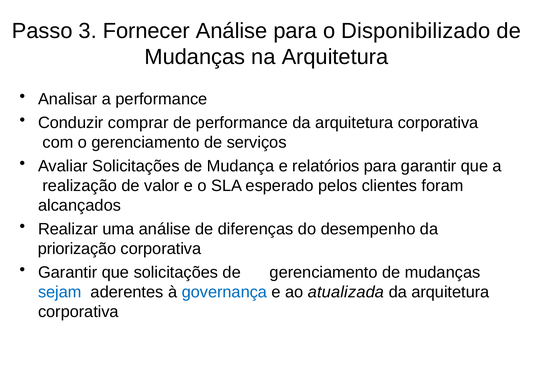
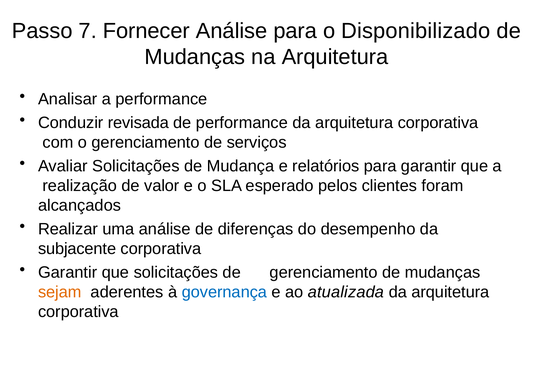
3: 3 -> 7
comprar: comprar -> revisada
priorização: priorização -> subjacente
sejam colour: blue -> orange
